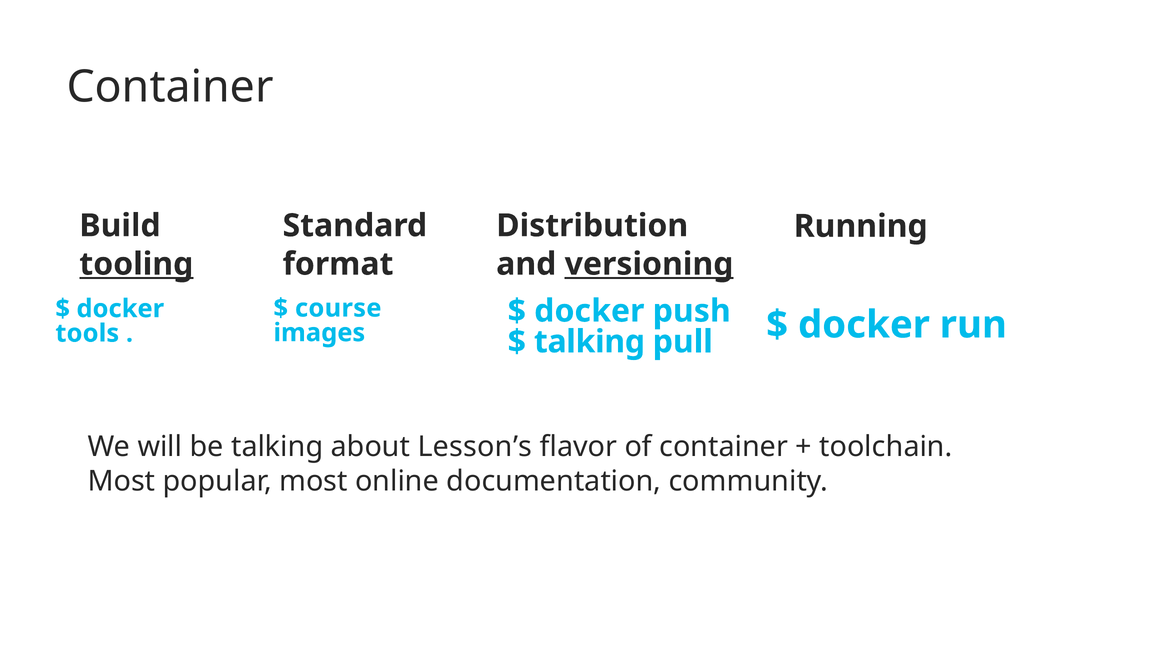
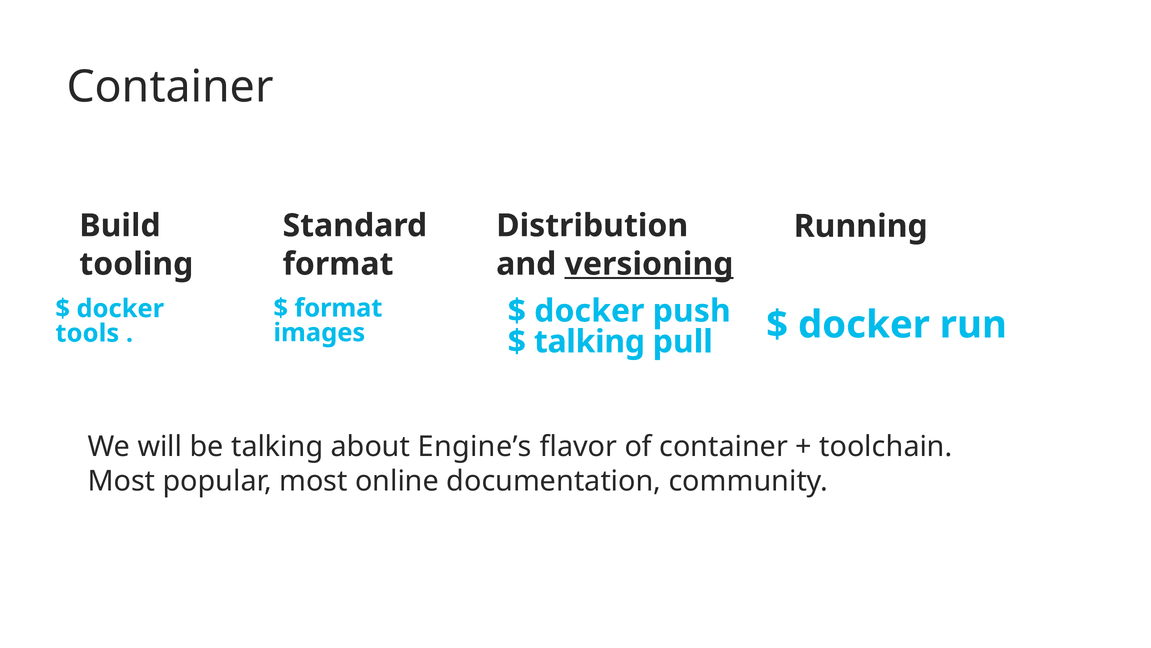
tooling underline: present -> none
course at (338, 308): course -> format
Lesson’s: Lesson’s -> Engine’s
